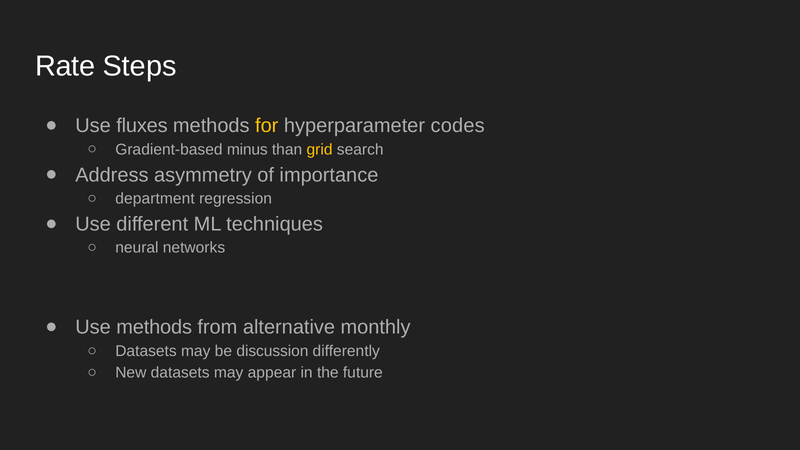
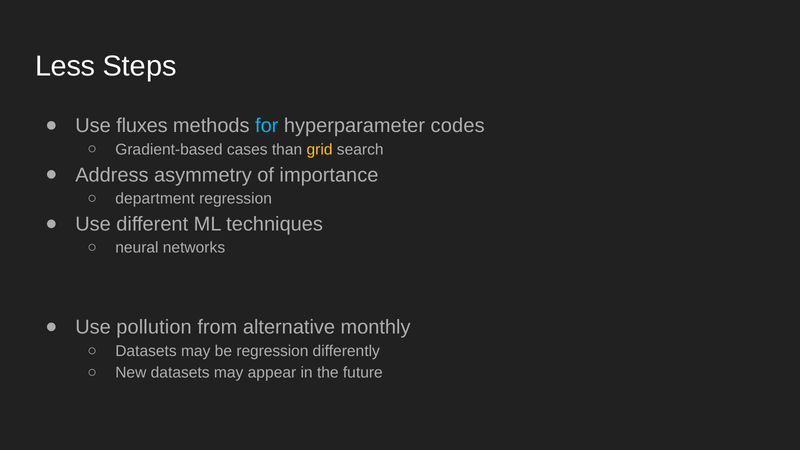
Rate: Rate -> Less
for colour: yellow -> light blue
minus: minus -> cases
Use methods: methods -> pollution
be discussion: discussion -> regression
